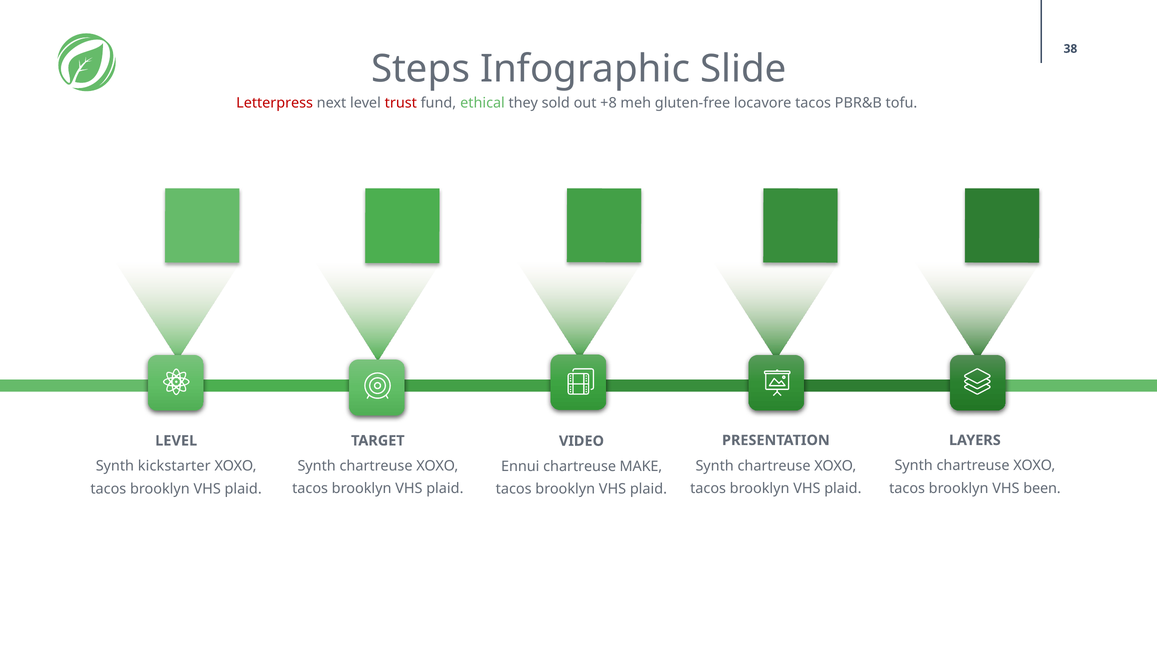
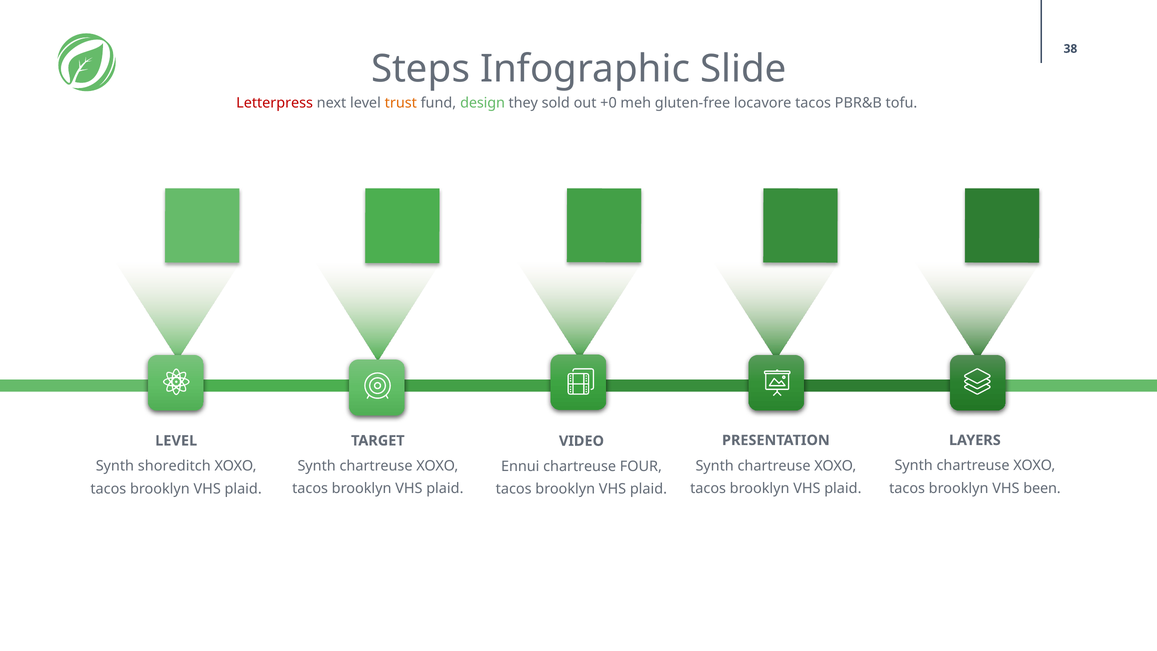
trust colour: red -> orange
ethical: ethical -> design
+8: +8 -> +0
kickstarter: kickstarter -> shoreditch
MAKE: MAKE -> FOUR
